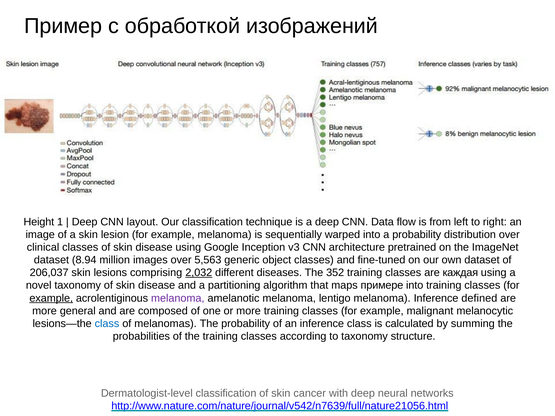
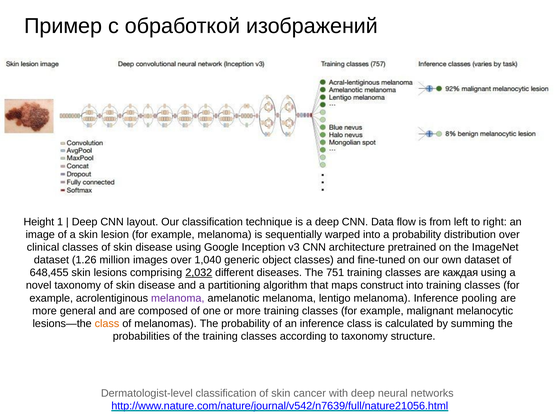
8.94: 8.94 -> 1.26
5,563: 5,563 -> 1,040
206,037: 206,037 -> 648,455
352: 352 -> 751
примере: примере -> construct
example at (51, 298) underline: present -> none
defined: defined -> pooling
class at (107, 324) colour: blue -> orange
